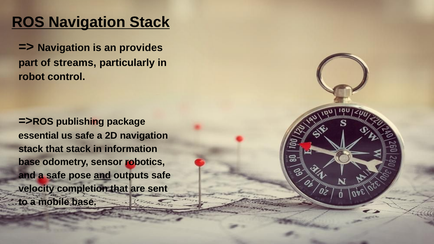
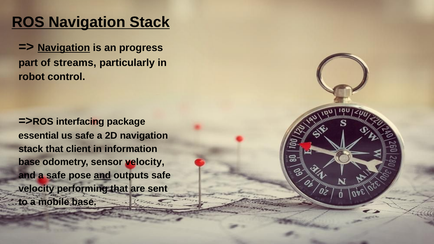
Navigation at (64, 48) underline: none -> present
provides: provides -> progress
publishing: publishing -> interfacing
that stack: stack -> client
sensor robotics: robotics -> velocity
completion: completion -> performing
